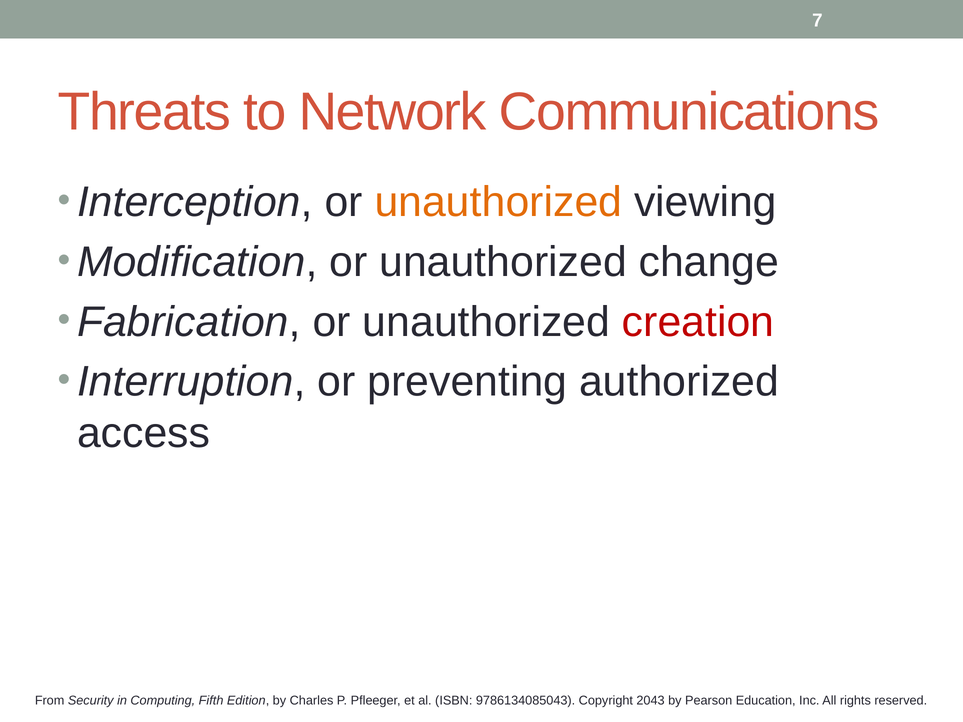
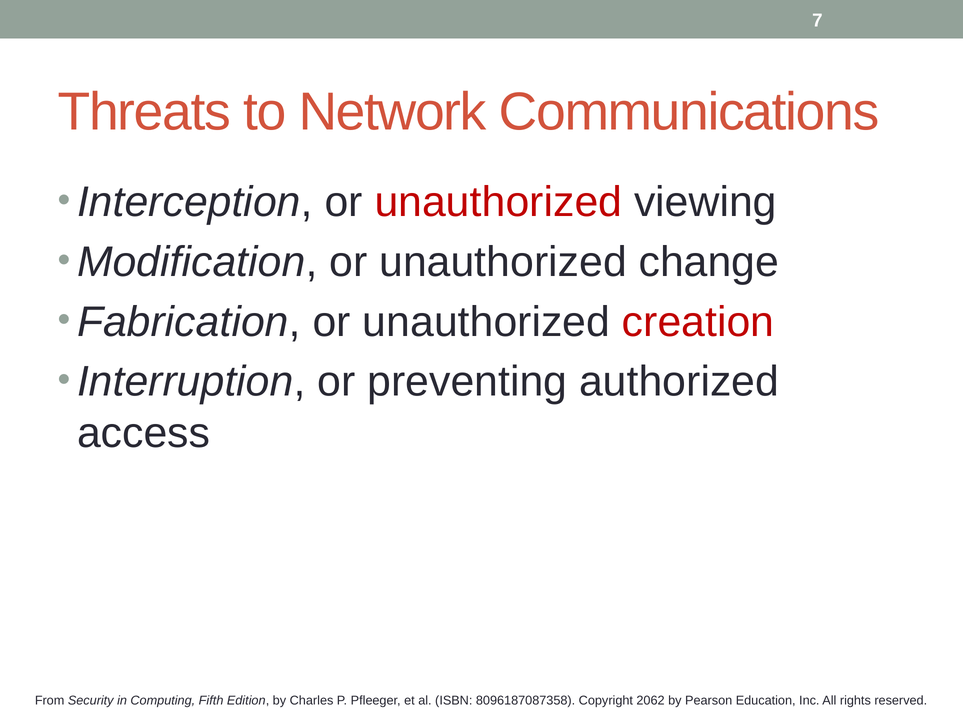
unauthorized at (498, 202) colour: orange -> red
9786134085043: 9786134085043 -> 8096187087358
2043: 2043 -> 2062
